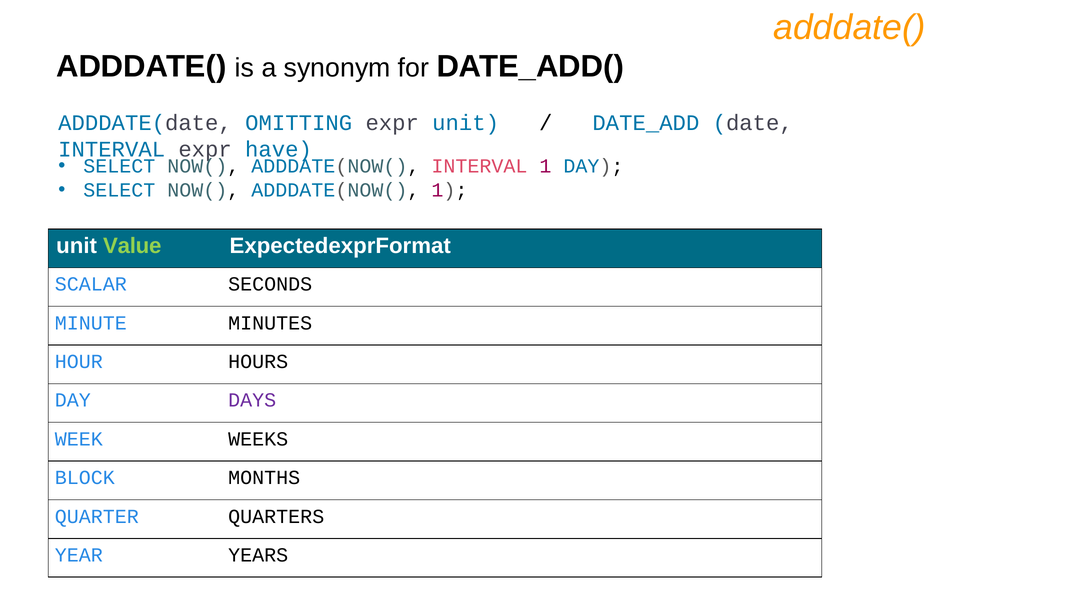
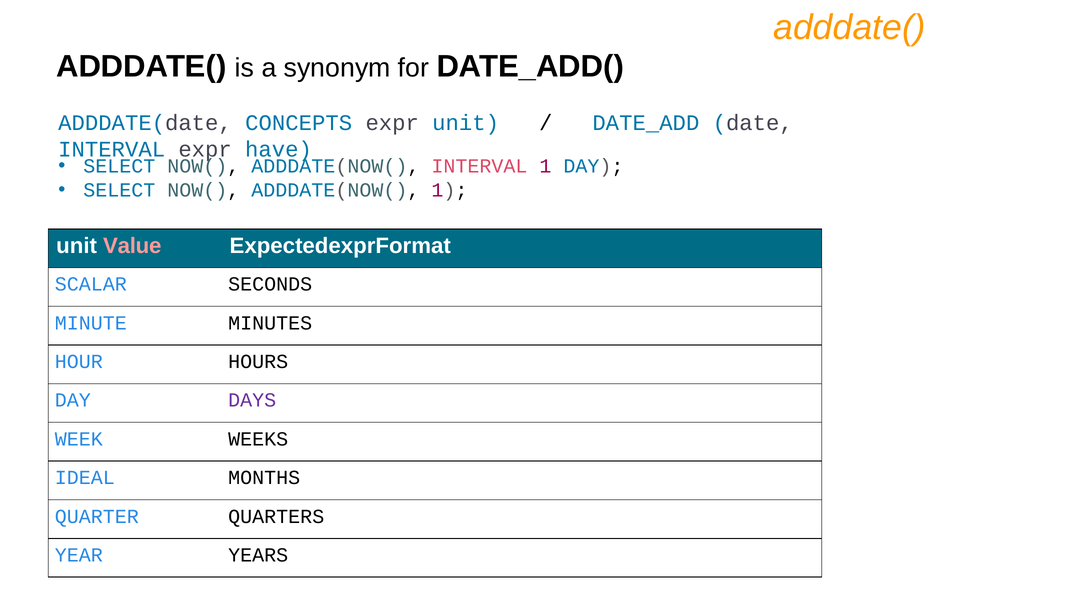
OMITTING: OMITTING -> CONCEPTS
Value colour: light green -> pink
BLOCK: BLOCK -> IDEAL
